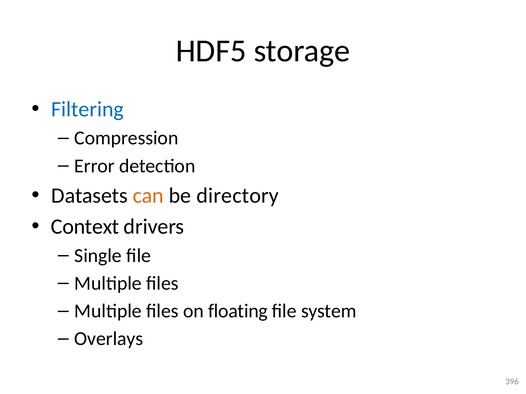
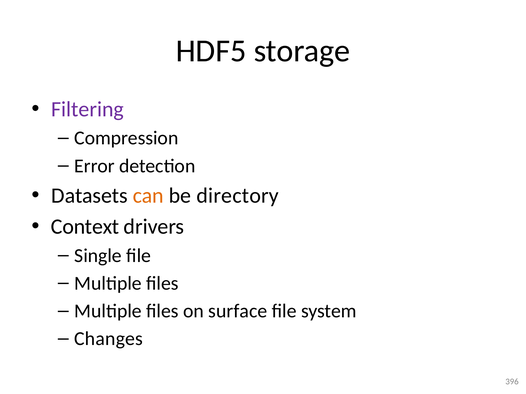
Filtering colour: blue -> purple
floating: floating -> surface
Overlays: Overlays -> Changes
